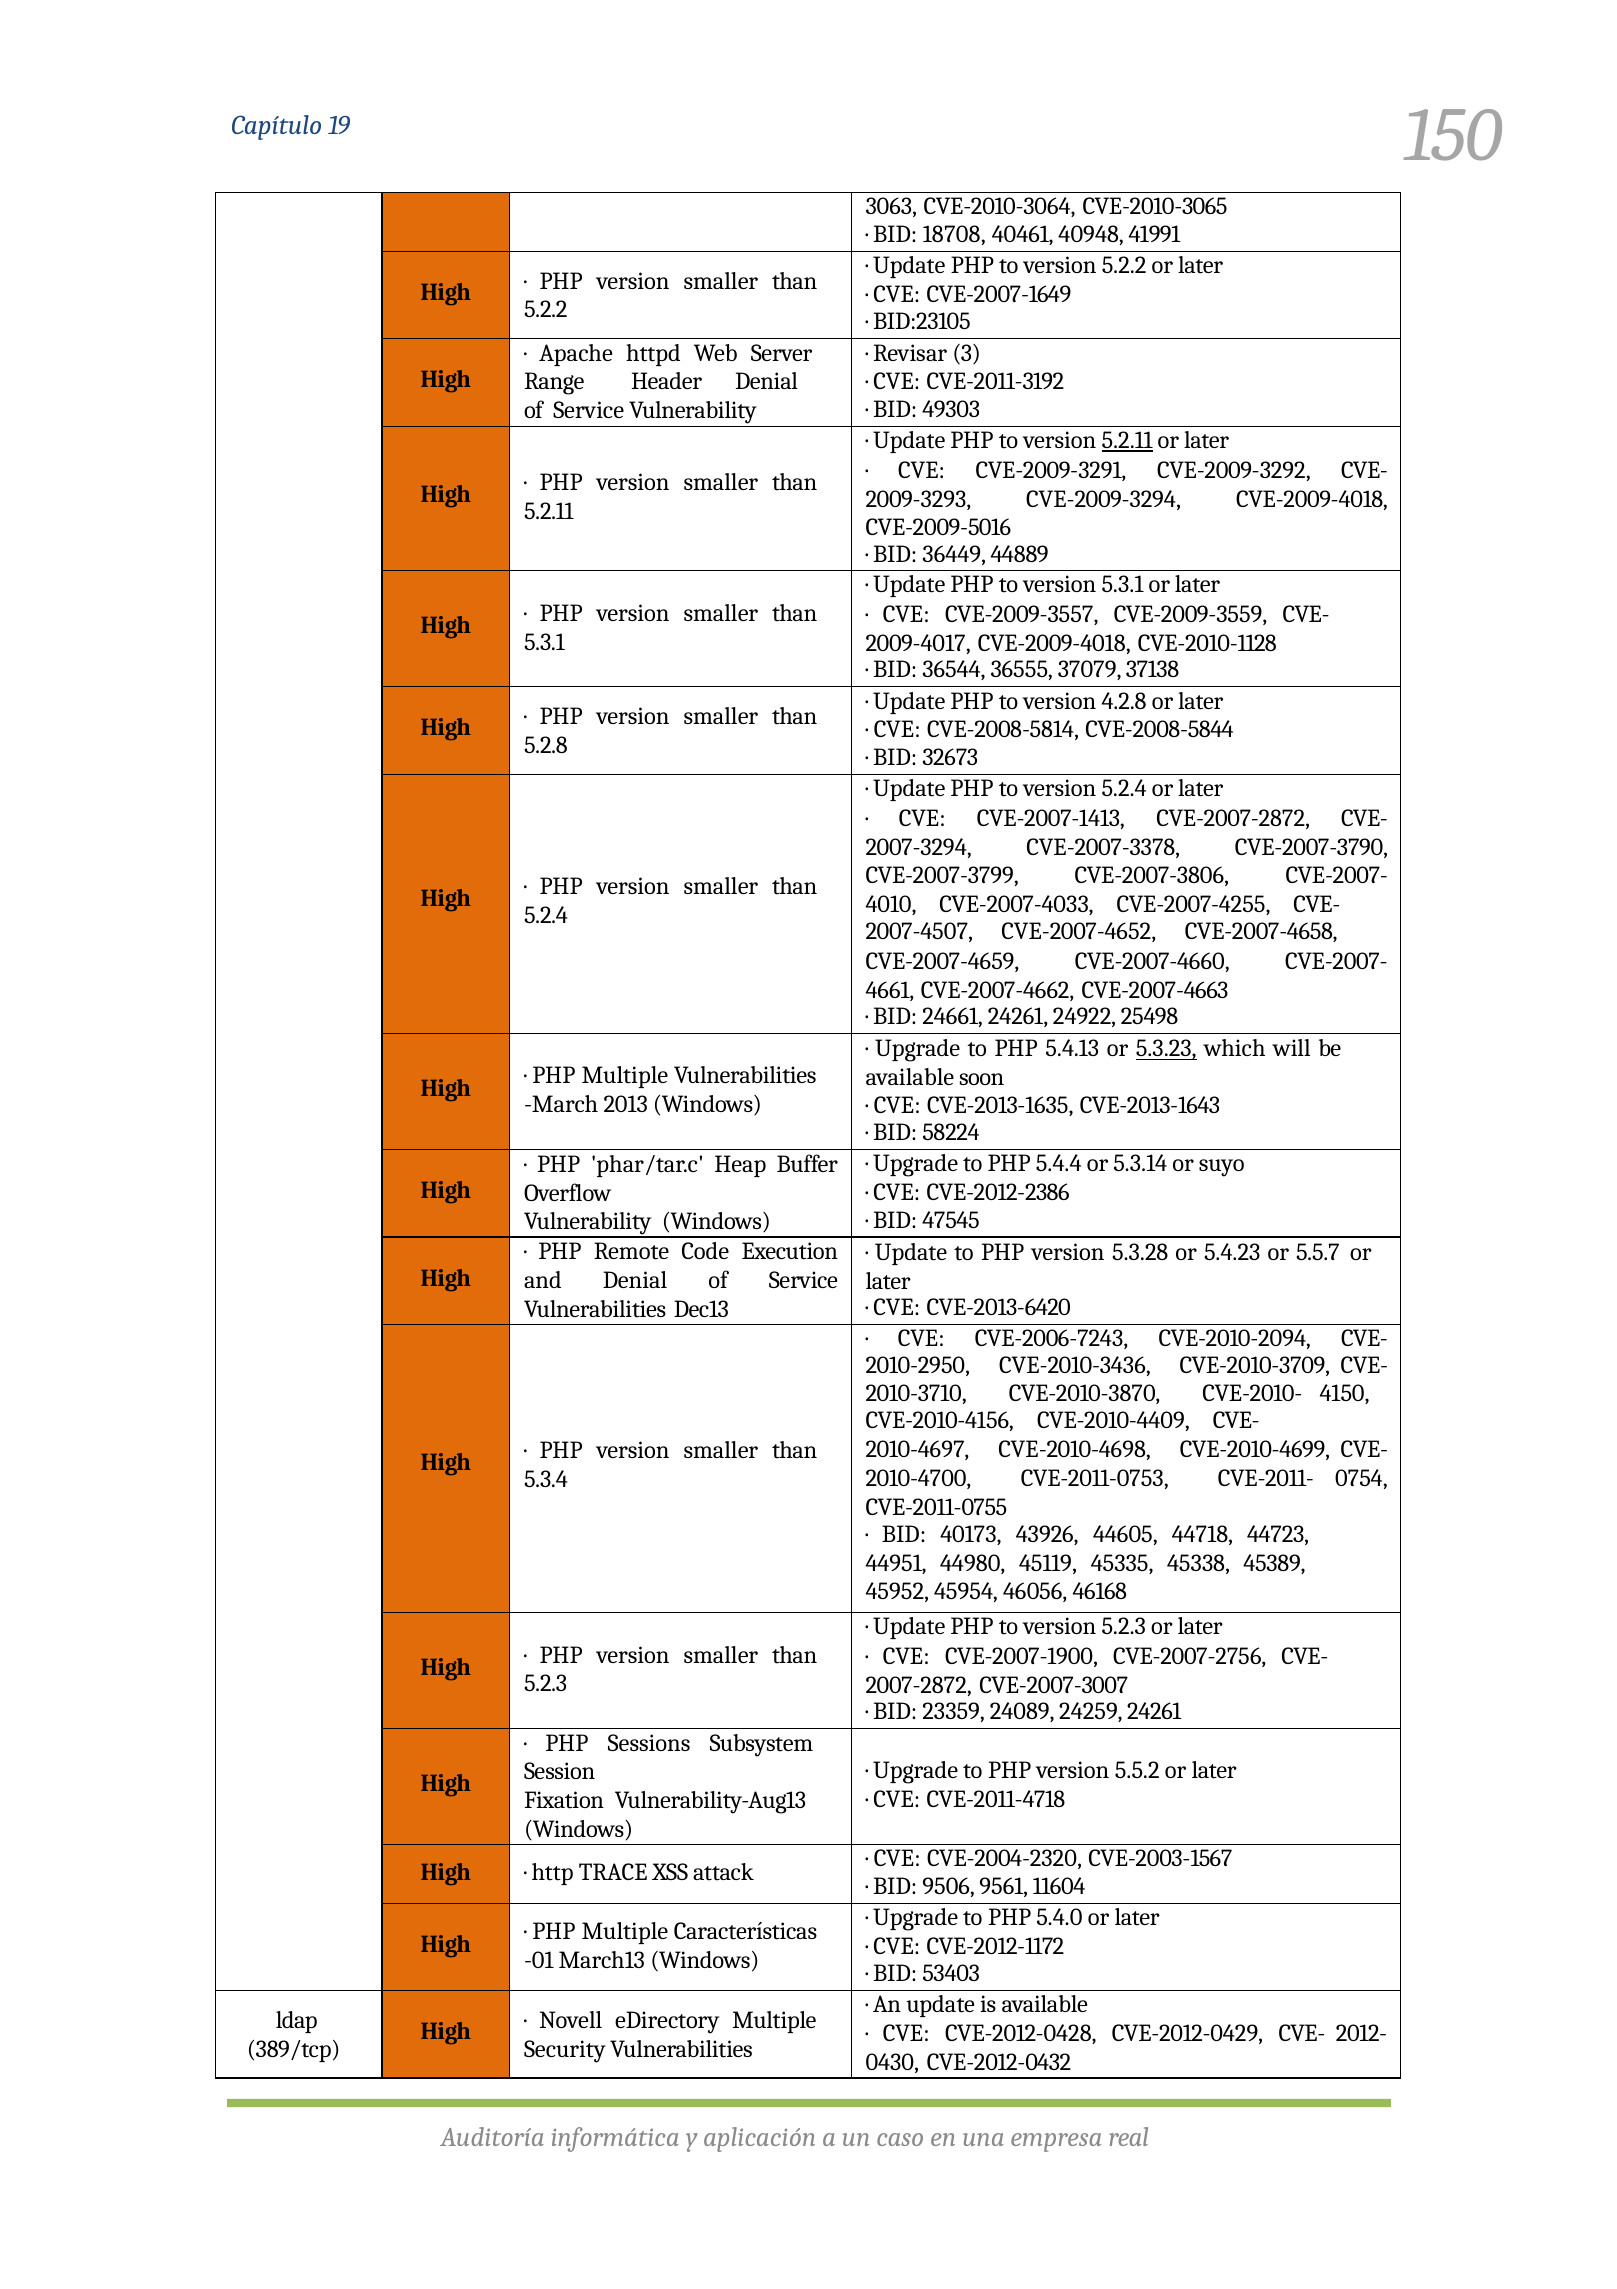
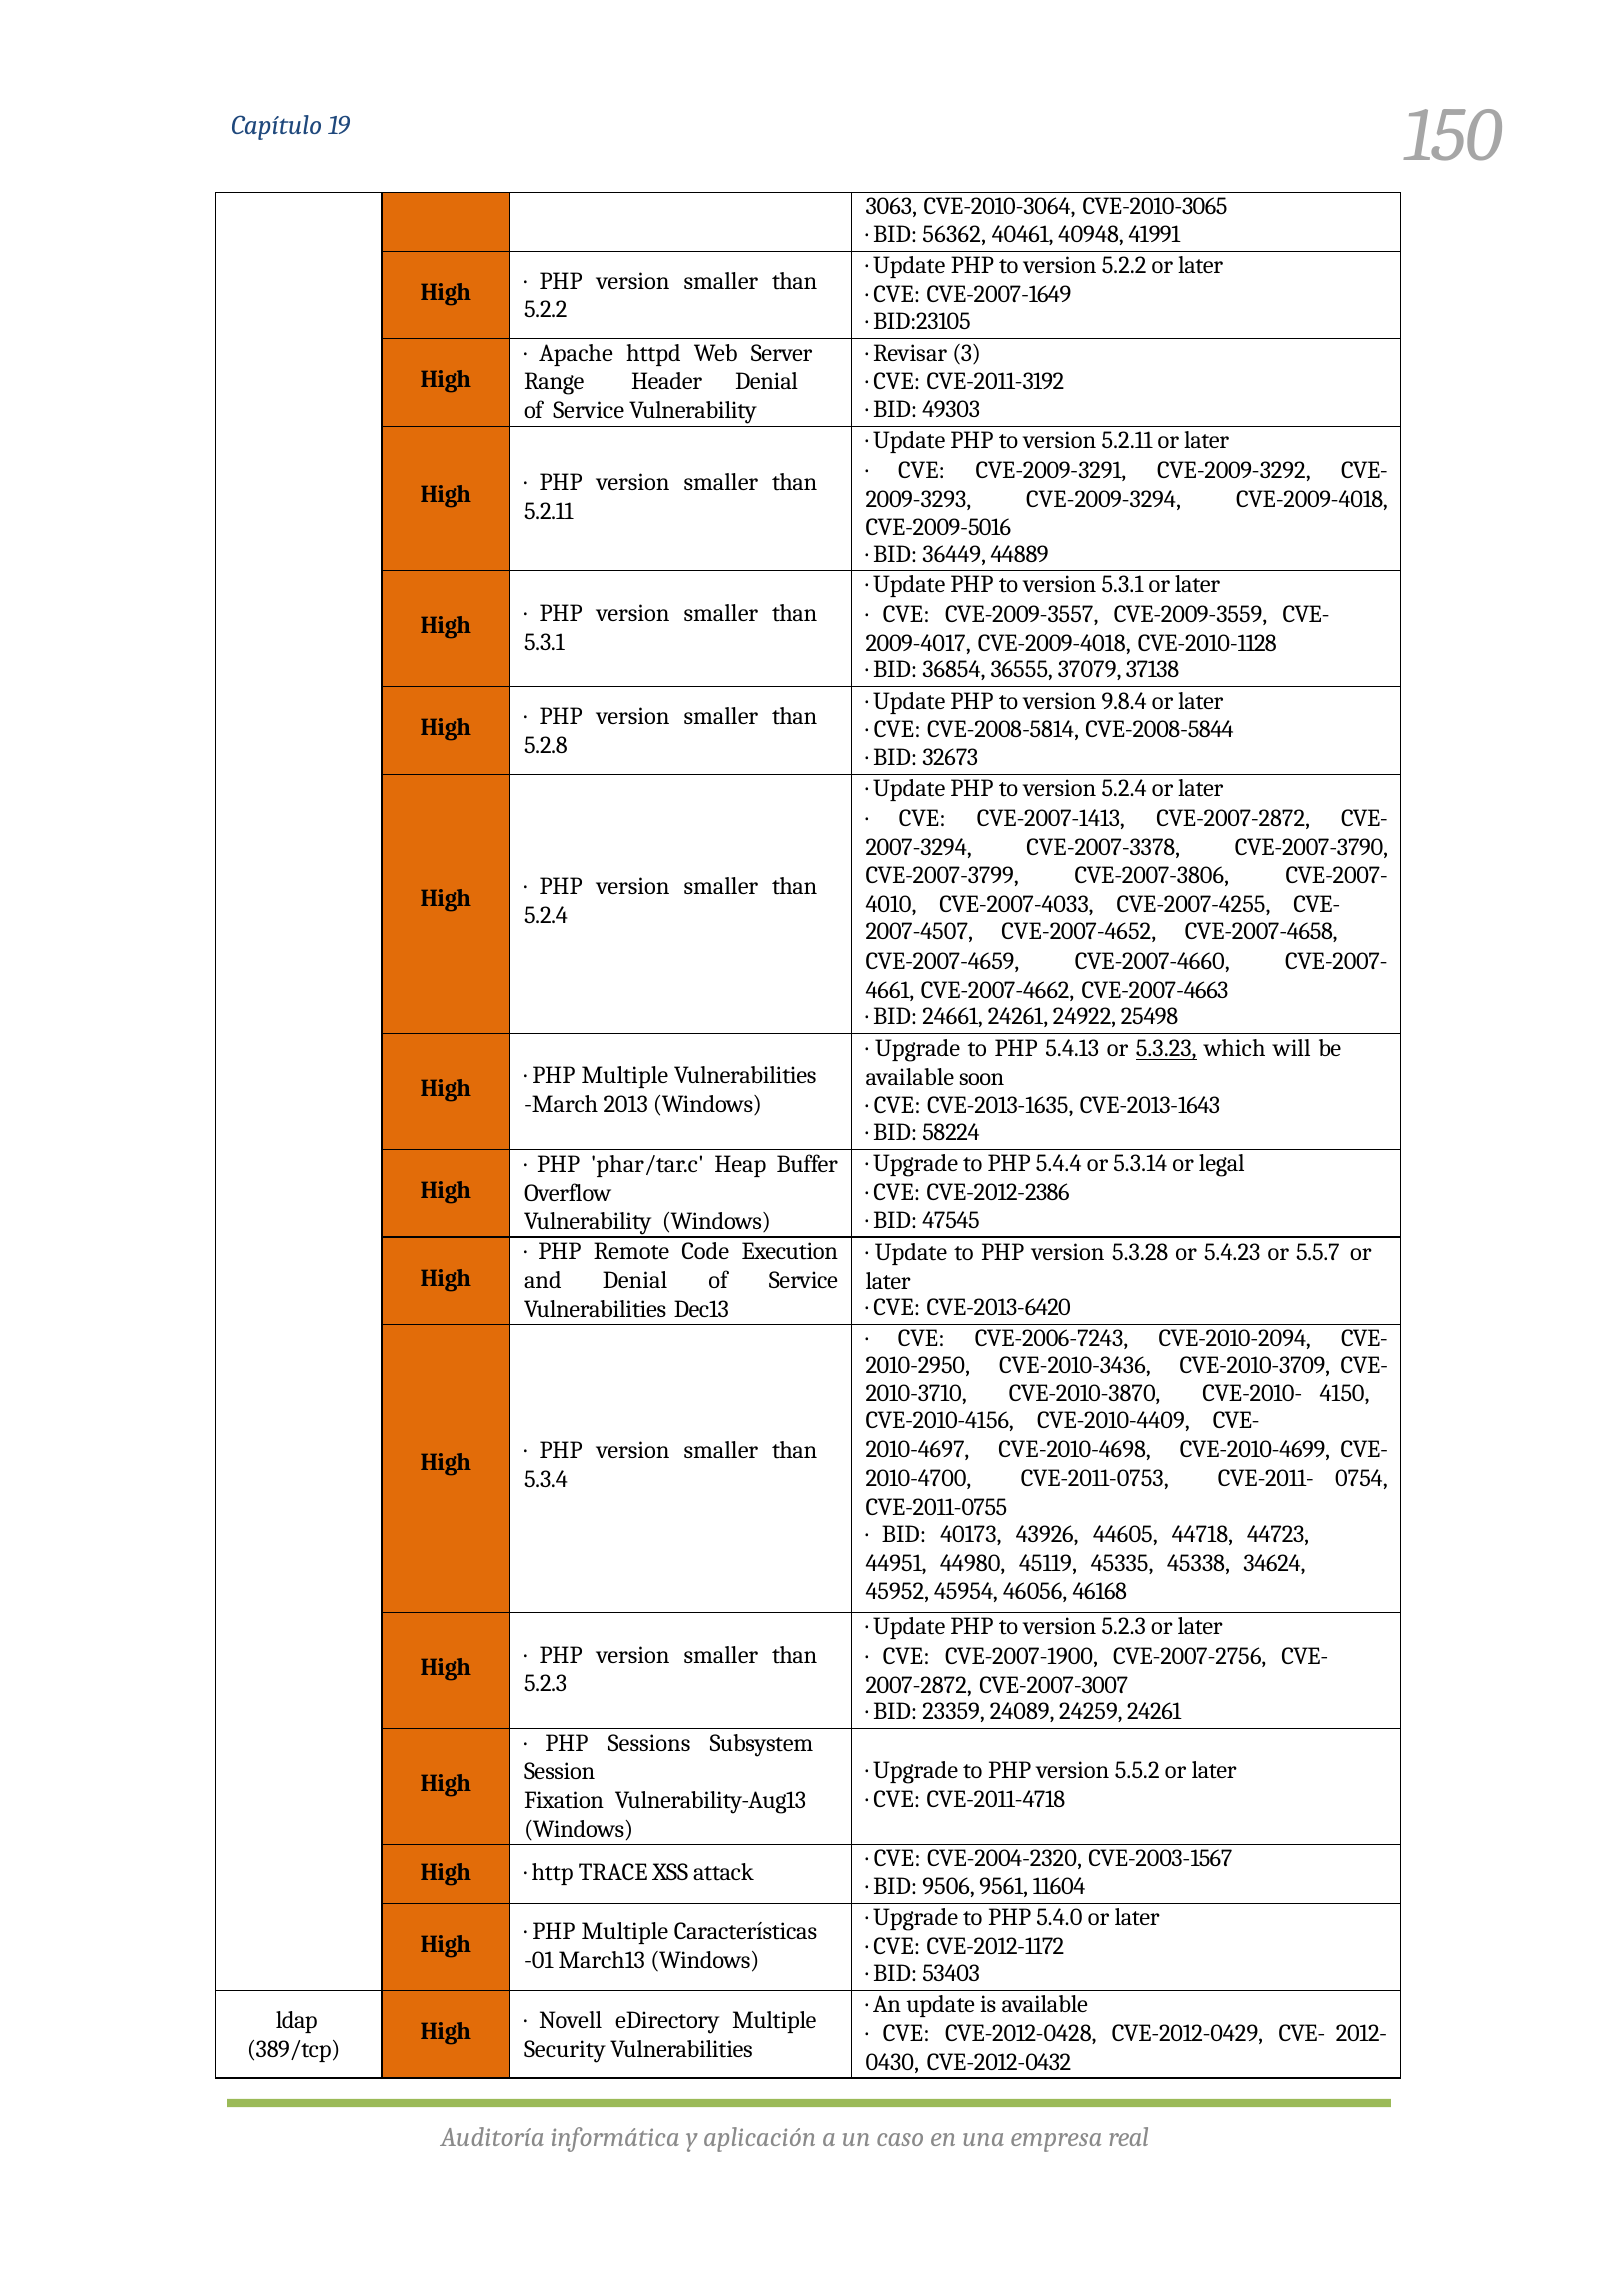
18708: 18708 -> 56362
5.2.11 at (1127, 440) underline: present -> none
36544: 36544 -> 36854
4.2.8: 4.2.8 -> 9.8.4
suyo: suyo -> legal
45389: 45389 -> 34624
